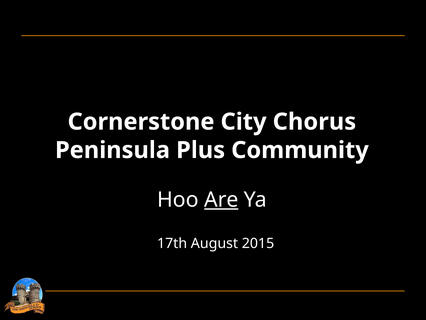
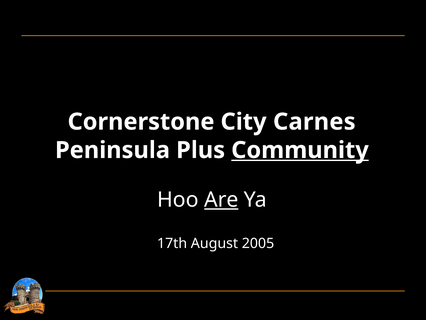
Chorus: Chorus -> Carnes
Community underline: none -> present
2015: 2015 -> 2005
